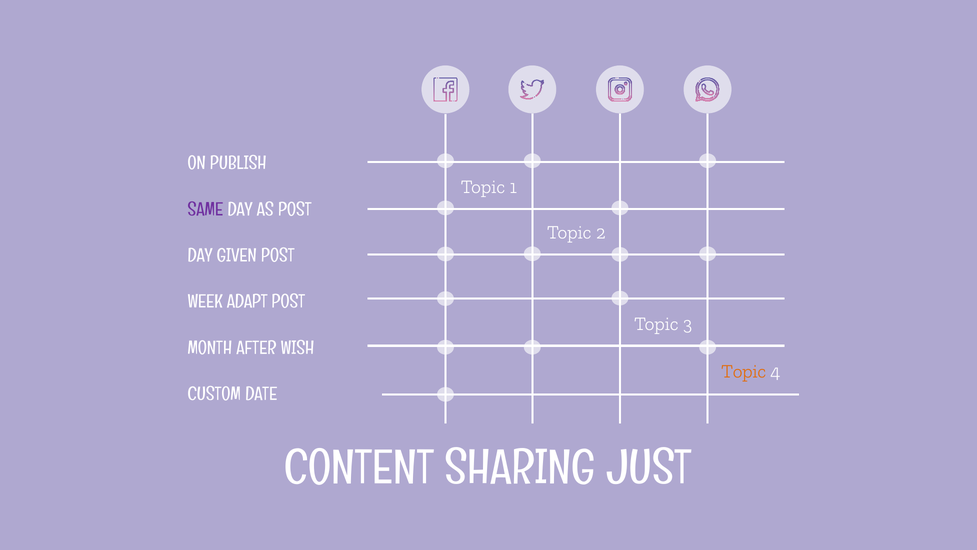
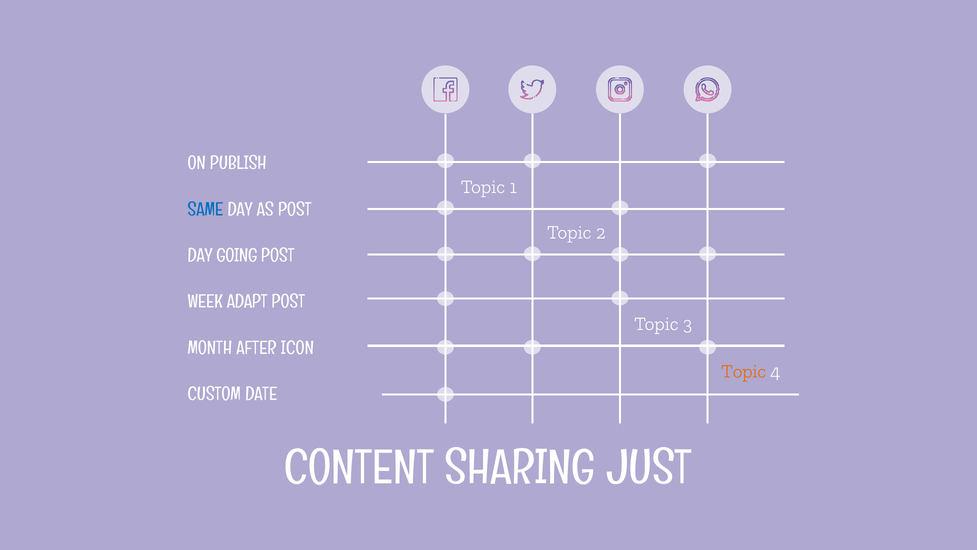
SAME colour: purple -> blue
GIVEN: GIVEN -> GOING
WISH: WISH -> ICON
